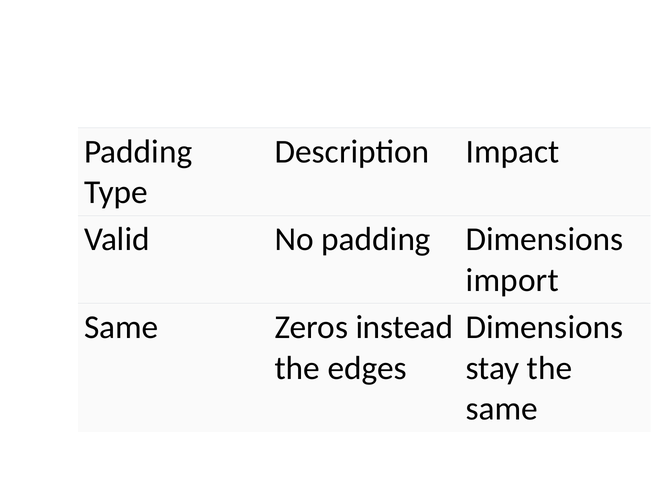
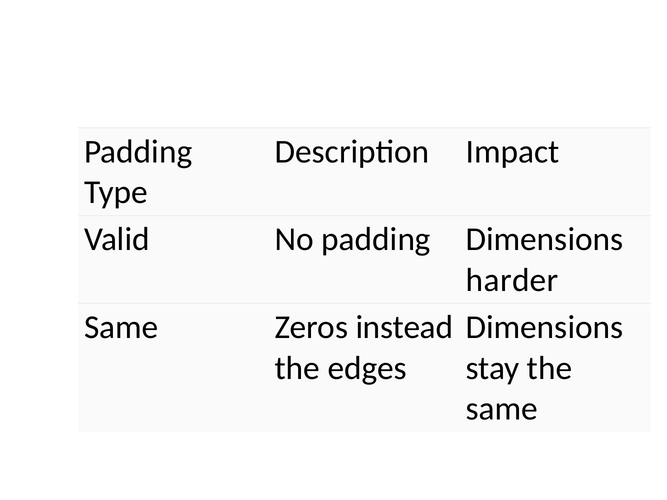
import: import -> harder
